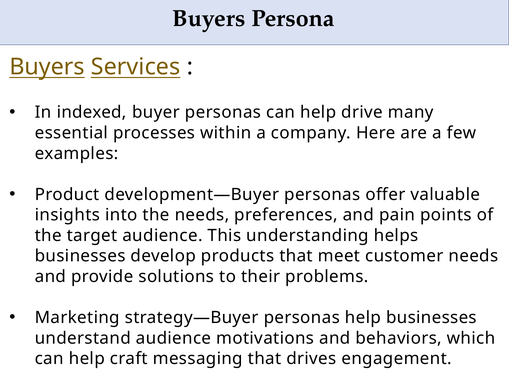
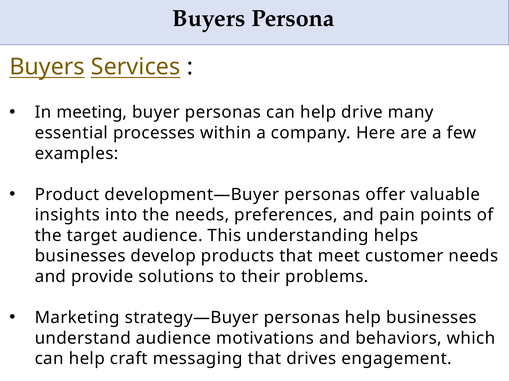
indexed: indexed -> meeting
